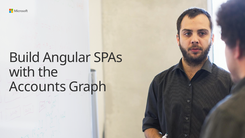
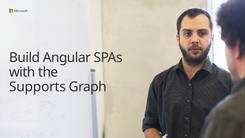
Accounts: Accounts -> Supports
